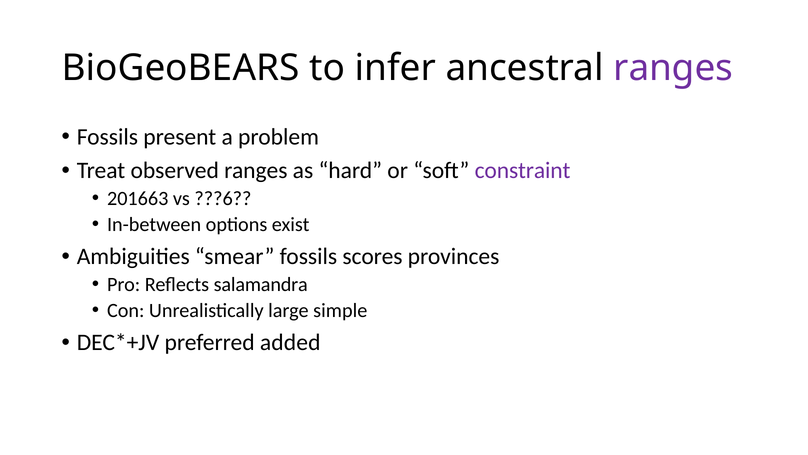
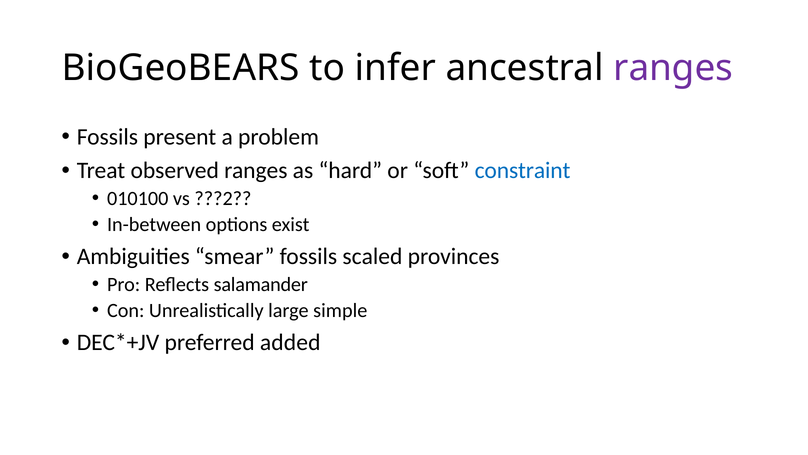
constraint colour: purple -> blue
201663: 201663 -> 010100
???6: ???6 -> ???2
scores: scores -> scaled
salamandra: salamandra -> salamander
